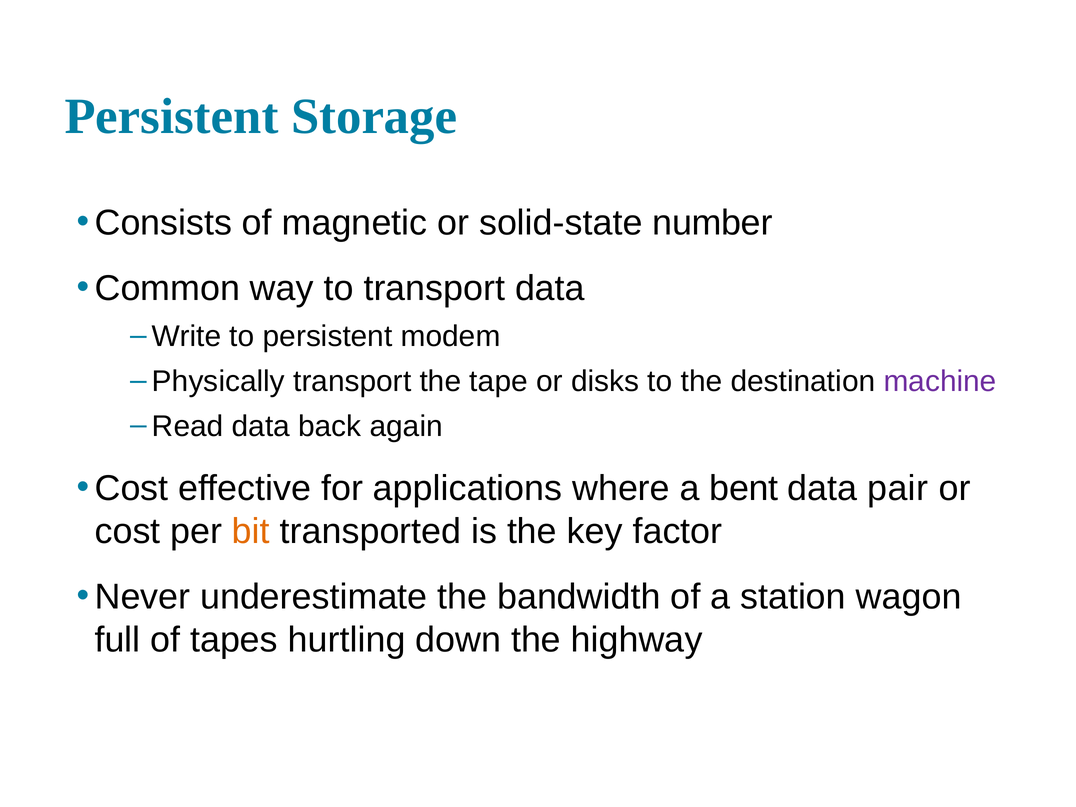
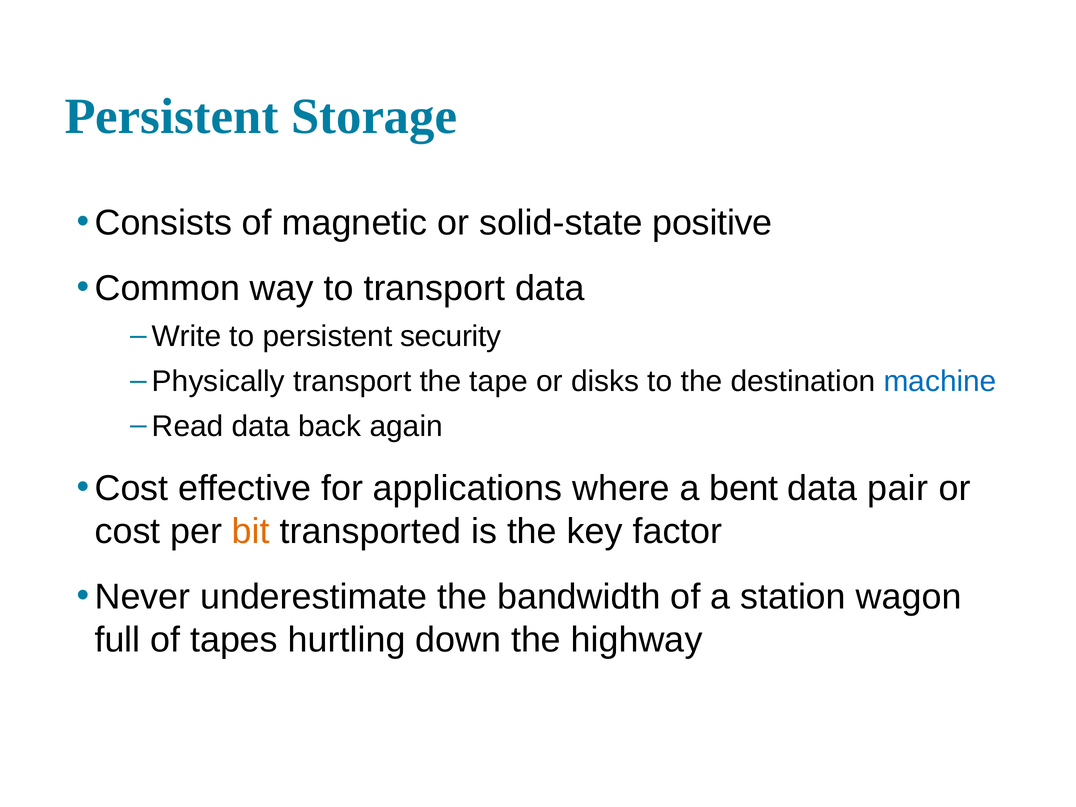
number: number -> positive
modem: modem -> security
machine colour: purple -> blue
